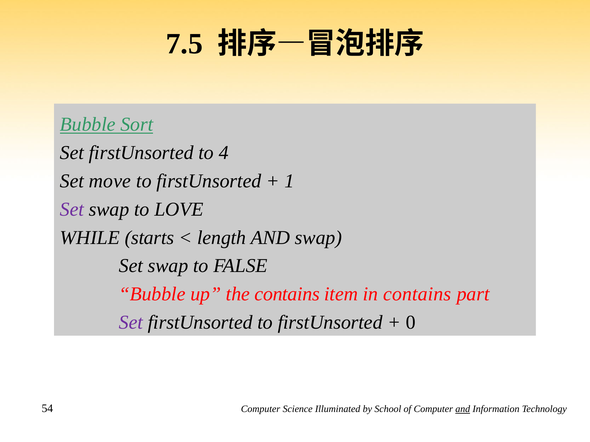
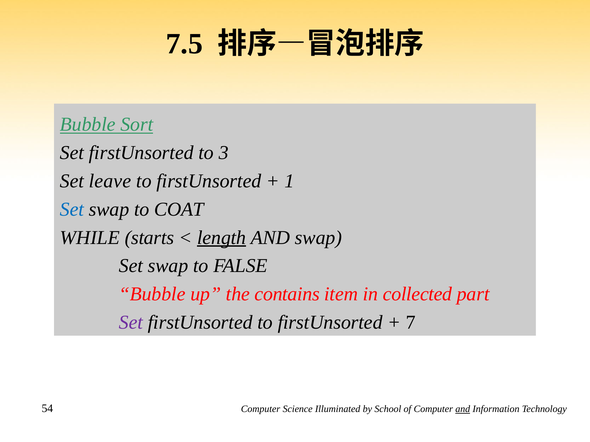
4: 4 -> 3
move: move -> leave
Set at (72, 209) colour: purple -> blue
LOVE: LOVE -> COAT
length underline: none -> present
in contains: contains -> collected
0: 0 -> 7
